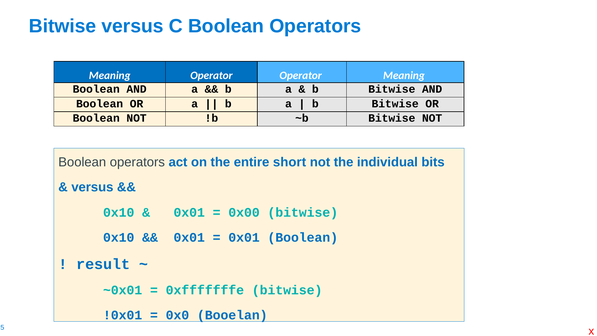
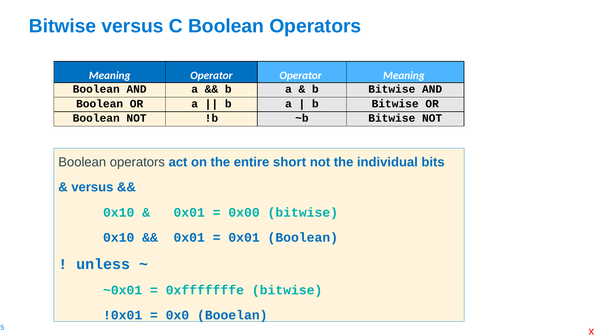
result: result -> unless
